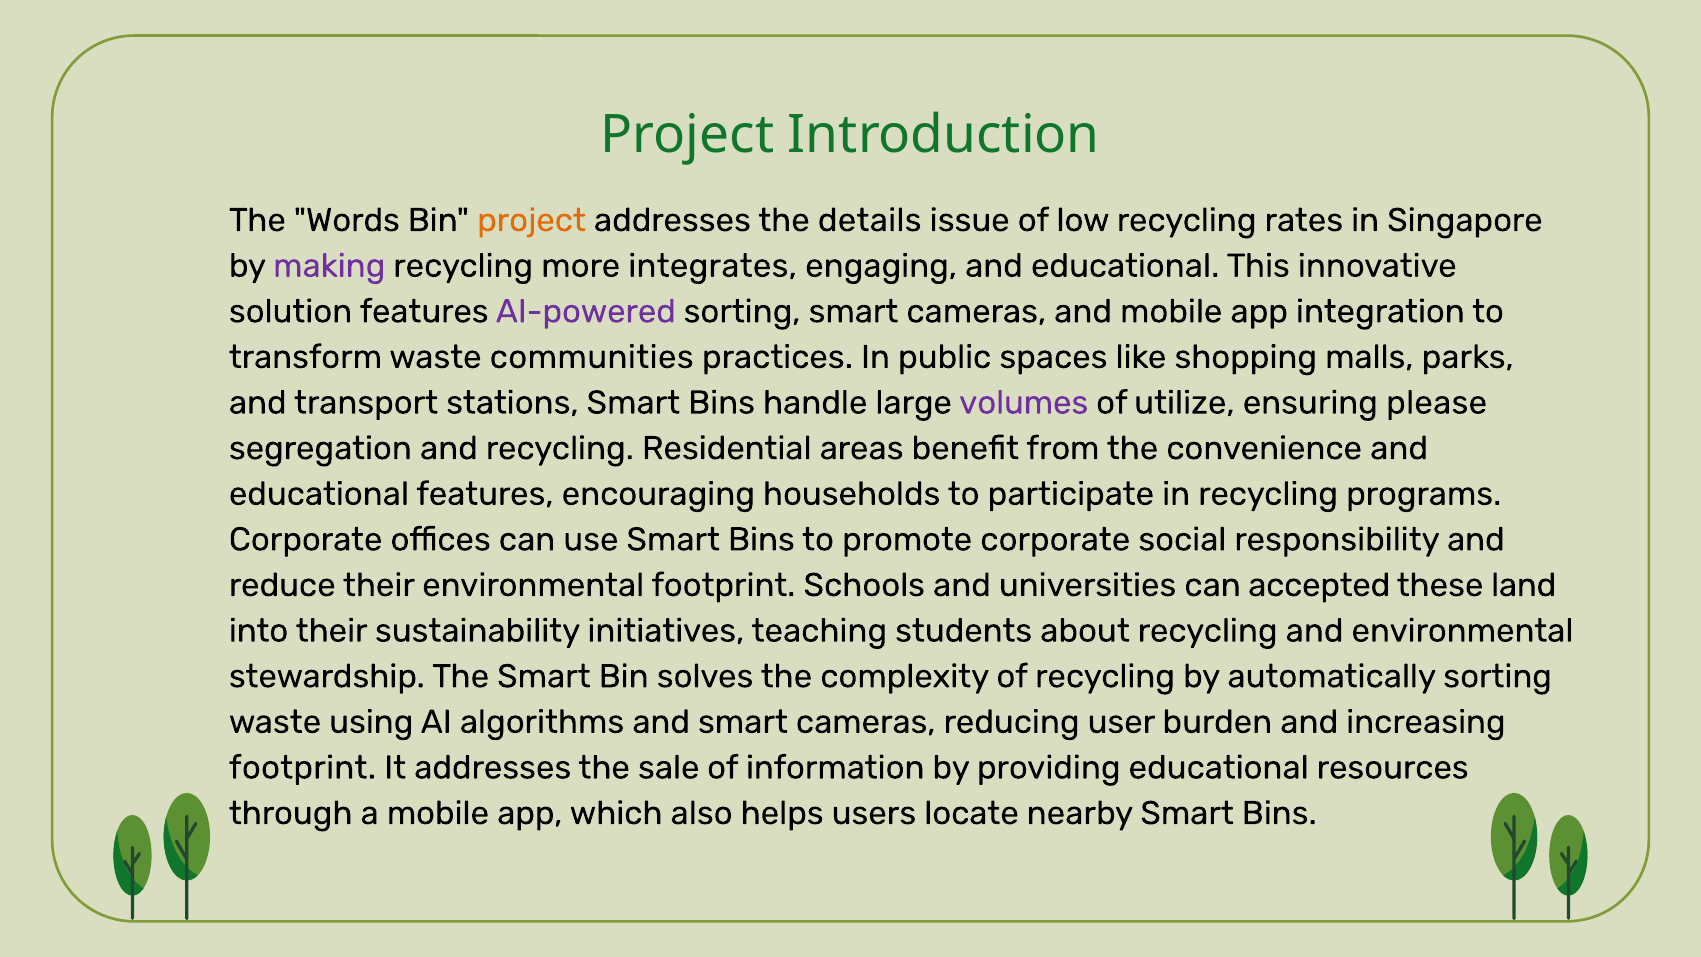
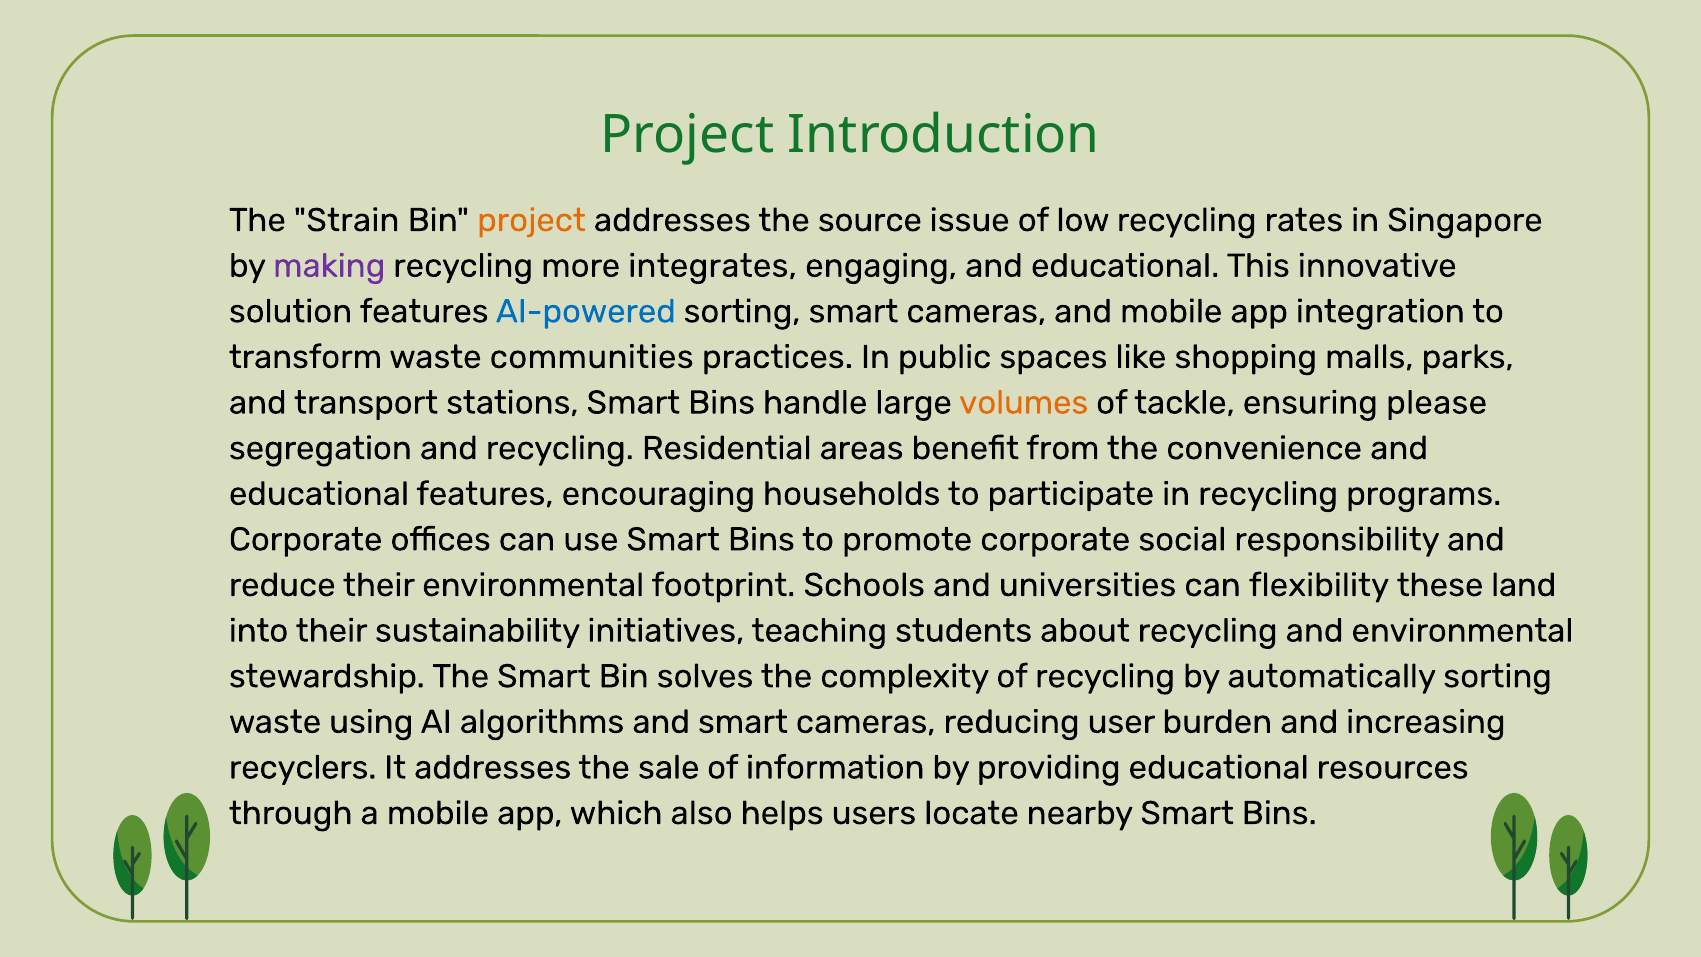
Words: Words -> Strain
details: details -> source
AI-powered colour: purple -> blue
volumes colour: purple -> orange
utilize: utilize -> tackle
accepted: accepted -> flexibility
footprint at (302, 767): footprint -> recyclers
